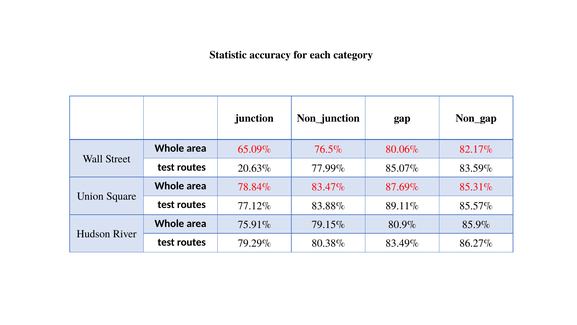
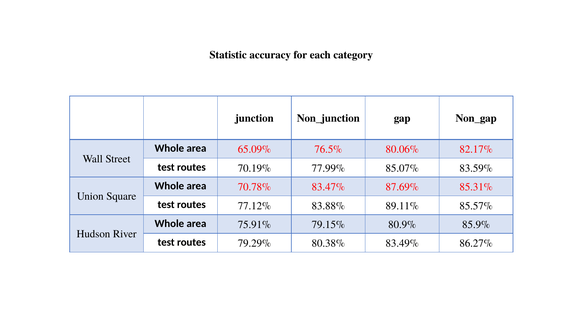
20.63%: 20.63% -> 70.19%
78.84%: 78.84% -> 70.78%
